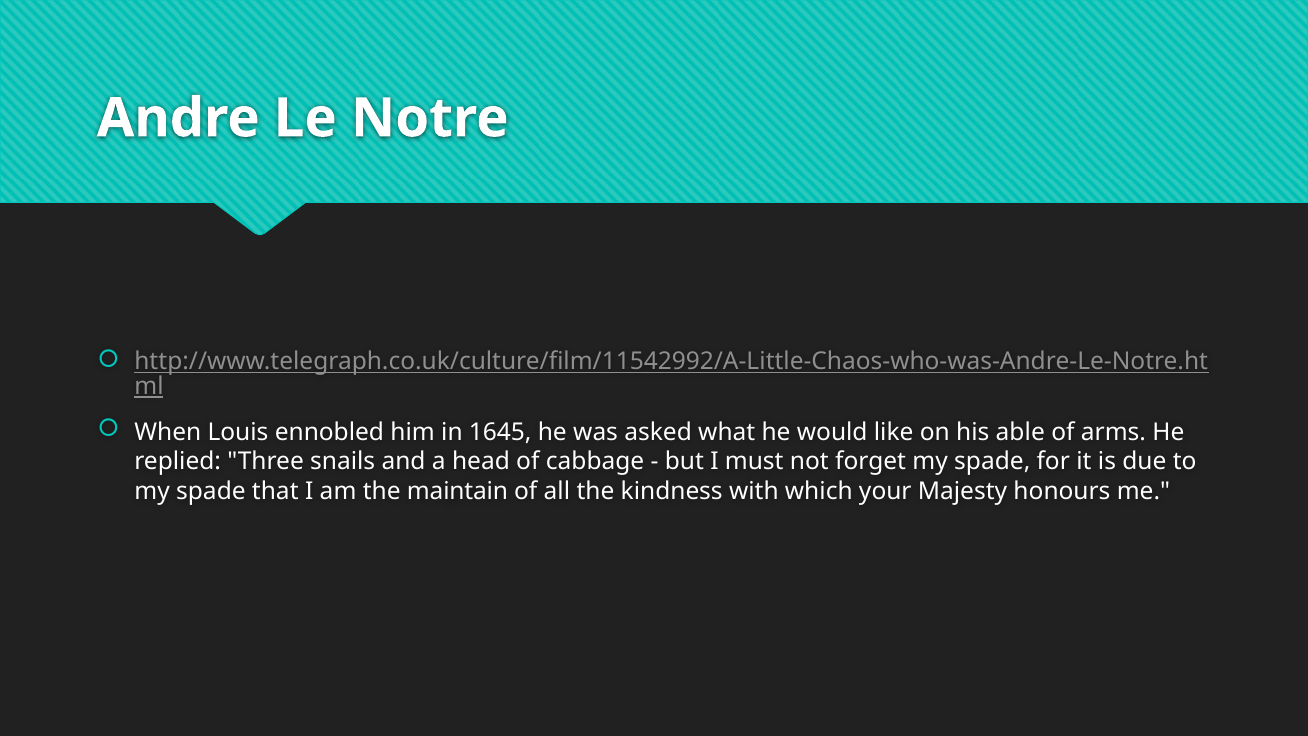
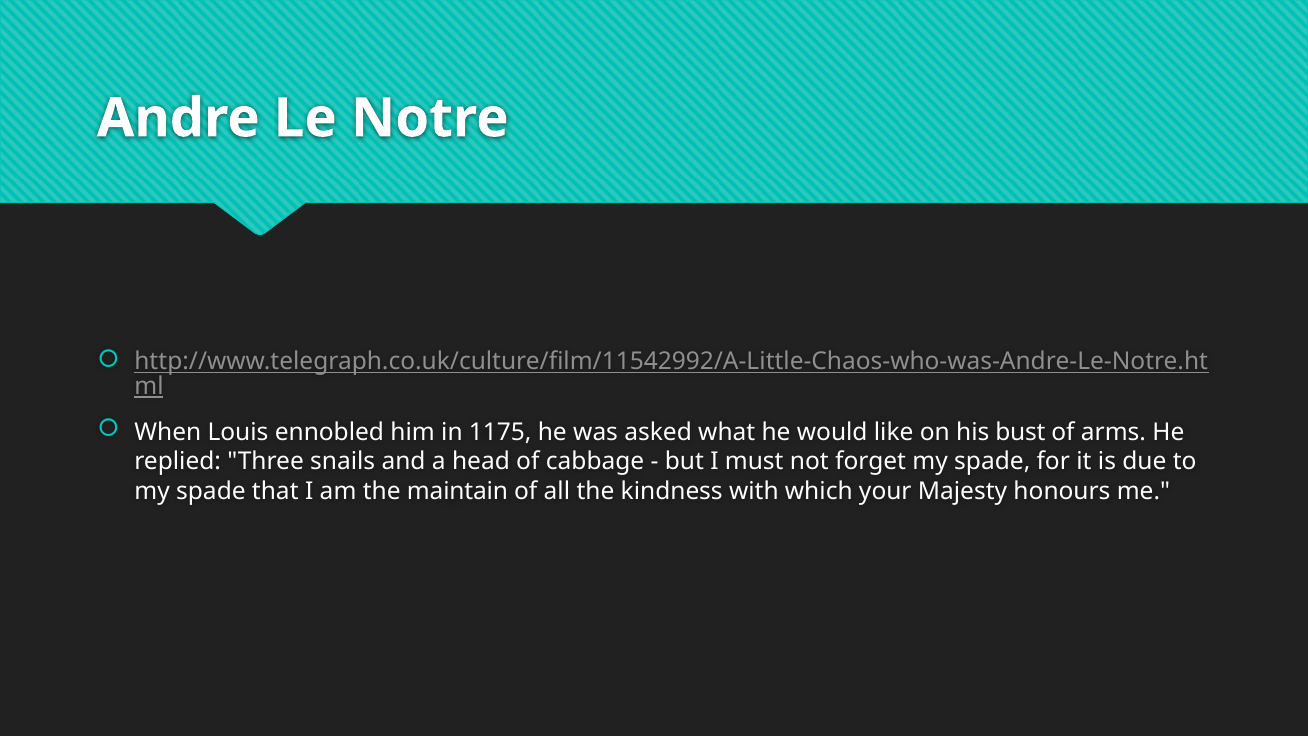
1645: 1645 -> 1175
able: able -> bust
